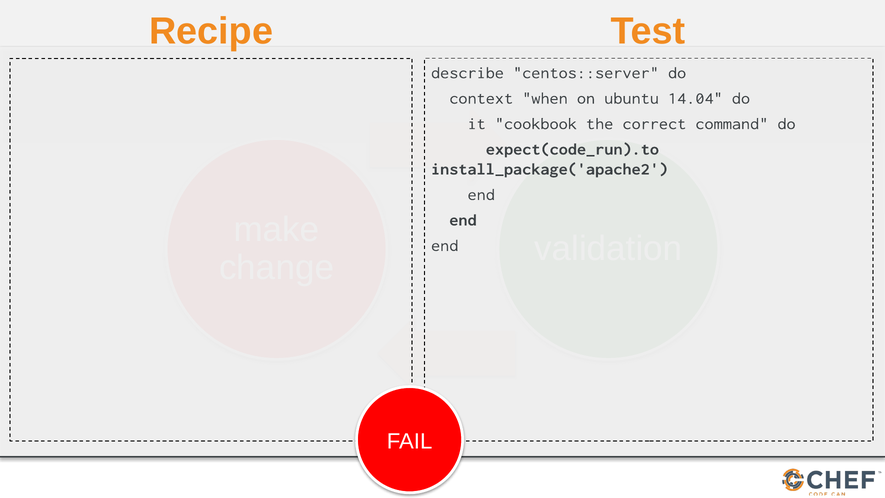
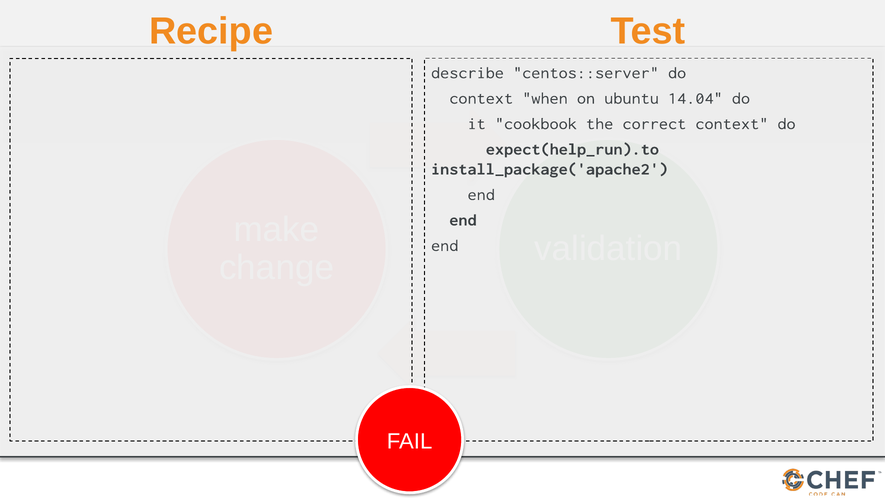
correct command: command -> context
expect(code_run).to: expect(code_run).to -> expect(help_run).to
